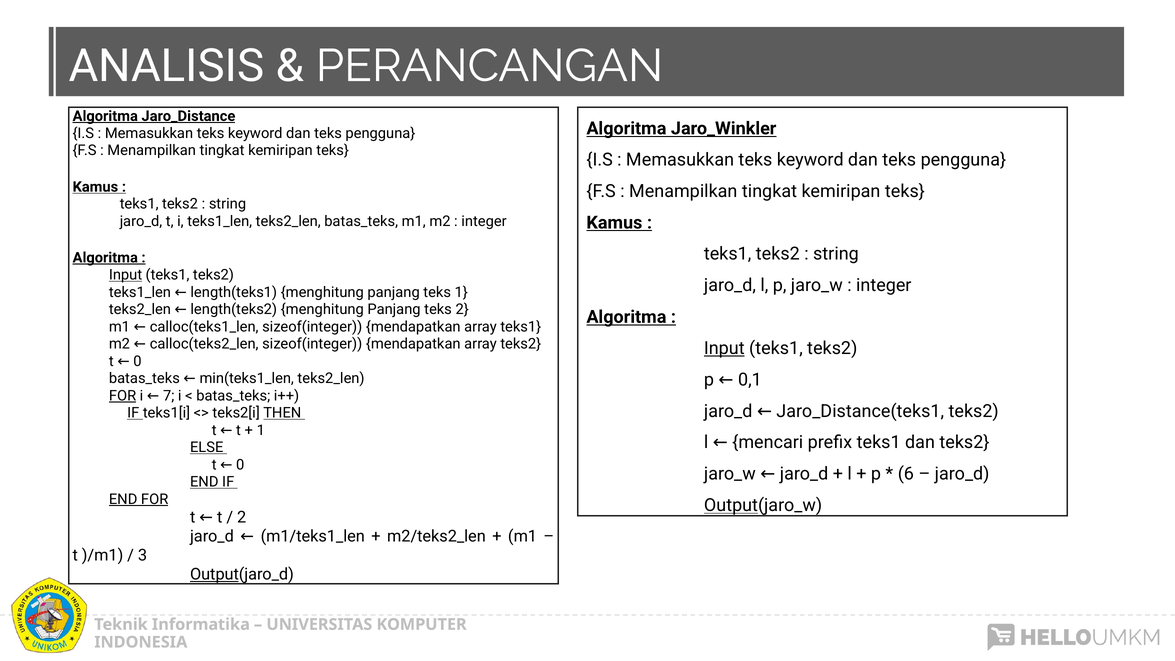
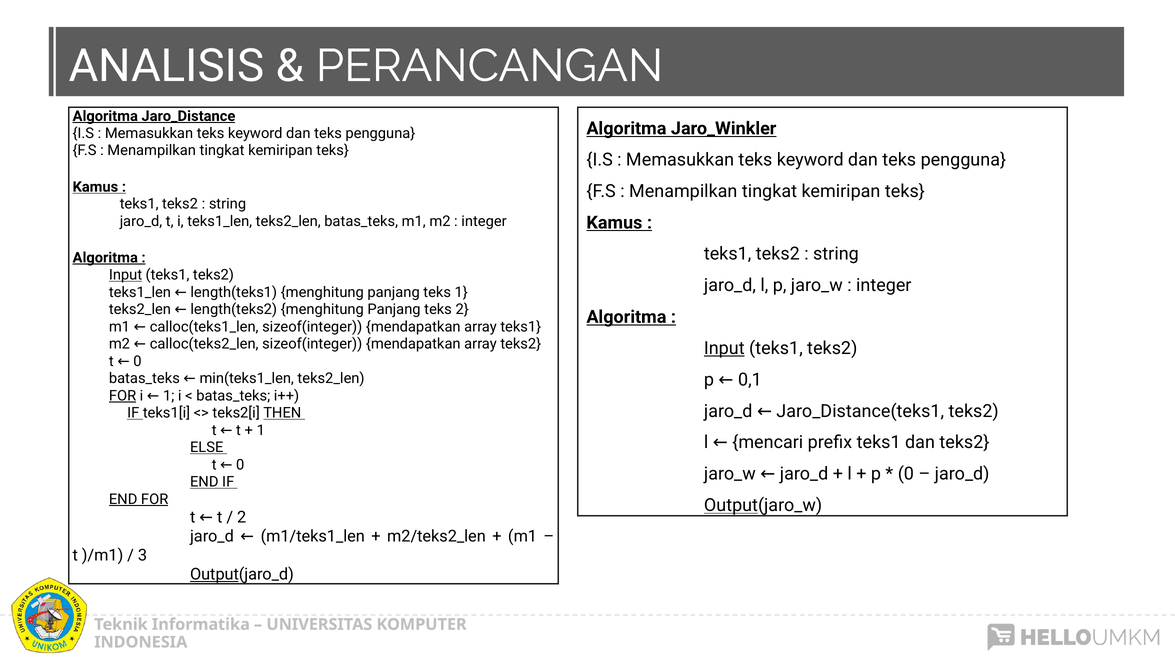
i 7: 7 -> 1
6 at (906, 474): 6 -> 0
